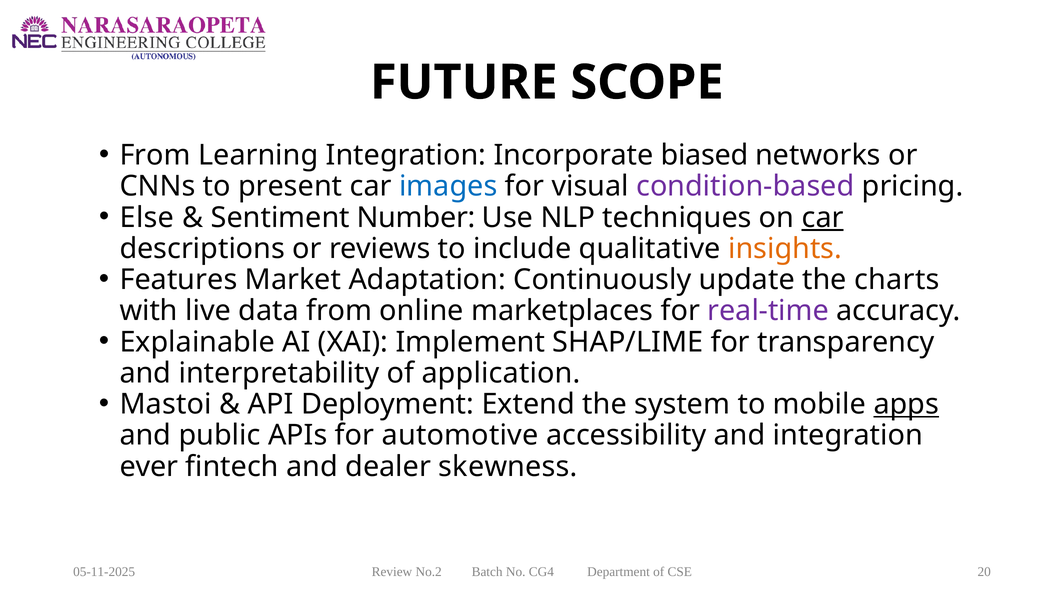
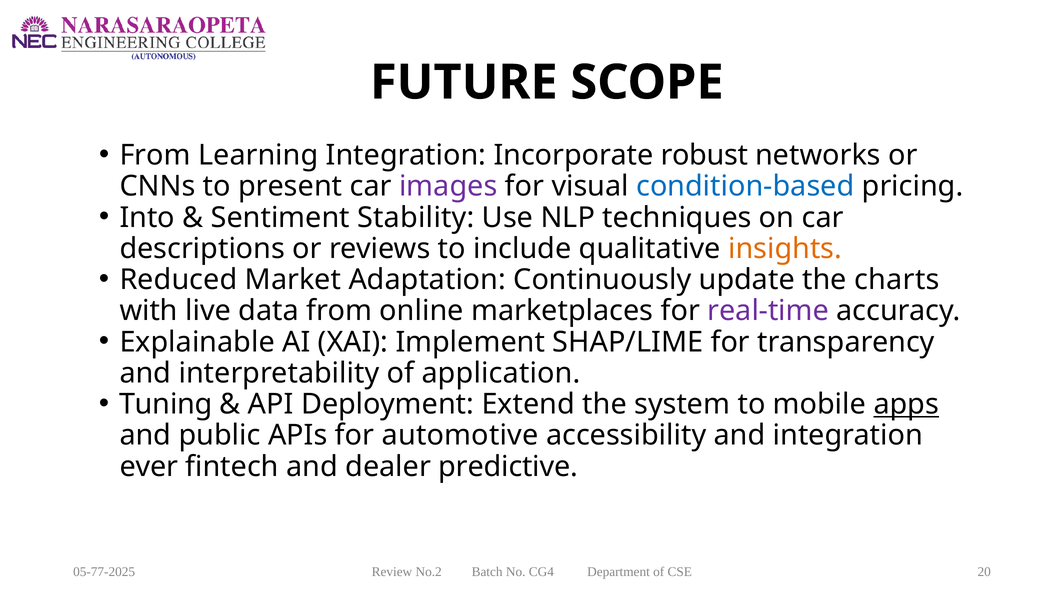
biased: biased -> robust
images colour: blue -> purple
condition-based colour: purple -> blue
Else: Else -> Into
Number: Number -> Stability
car at (823, 217) underline: present -> none
Features: Features -> Reduced
Mastoi: Mastoi -> Tuning
skewness: skewness -> predictive
05-11-2025: 05-11-2025 -> 05-77-2025
